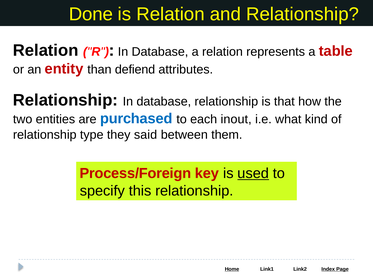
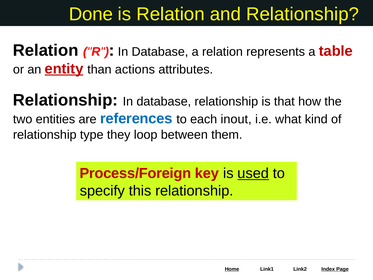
entity underline: none -> present
defiend: defiend -> actions
purchased: purchased -> references
said: said -> loop
